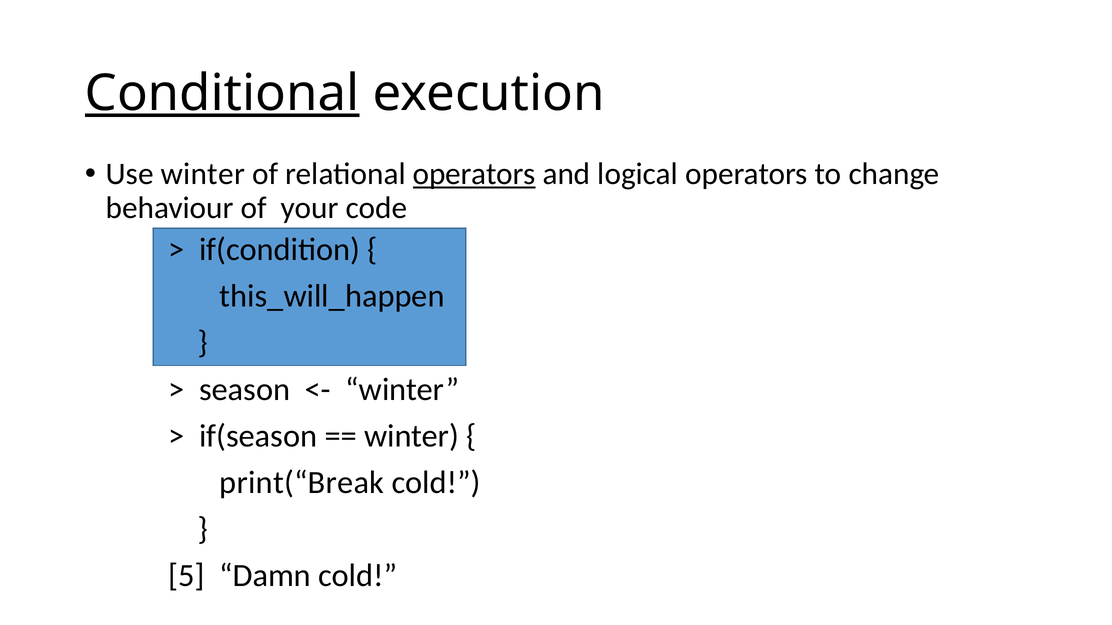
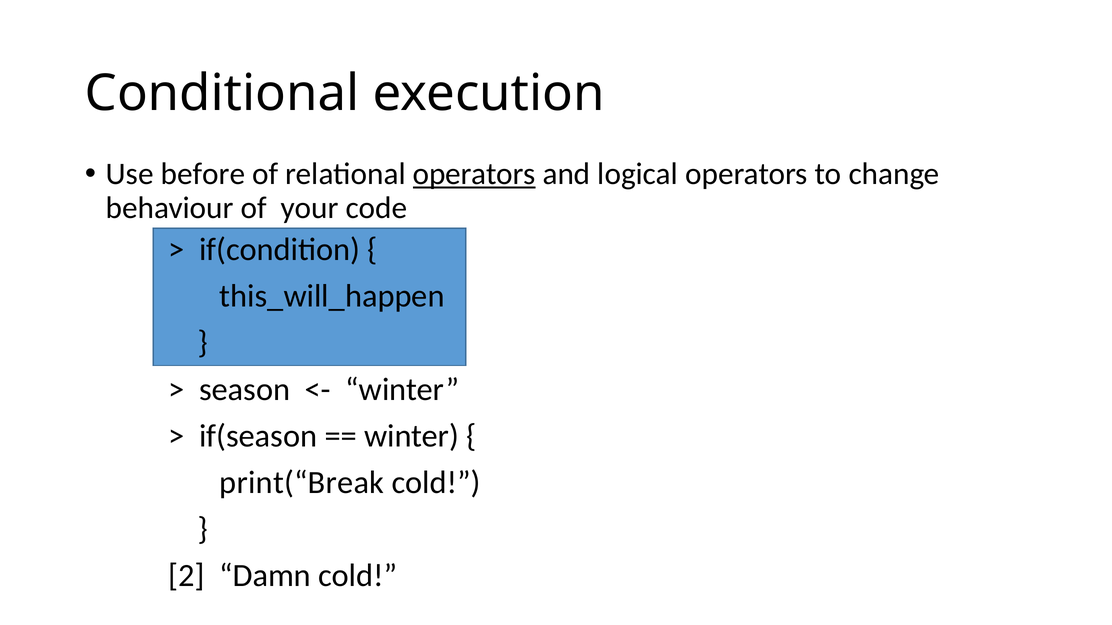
Conditional underline: present -> none
Use winter: winter -> before
5: 5 -> 2
